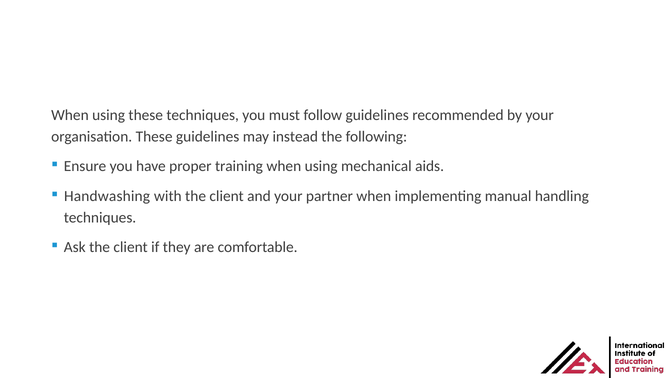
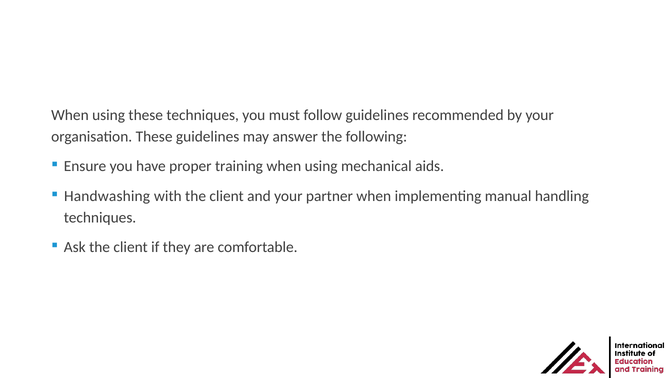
instead: instead -> answer
